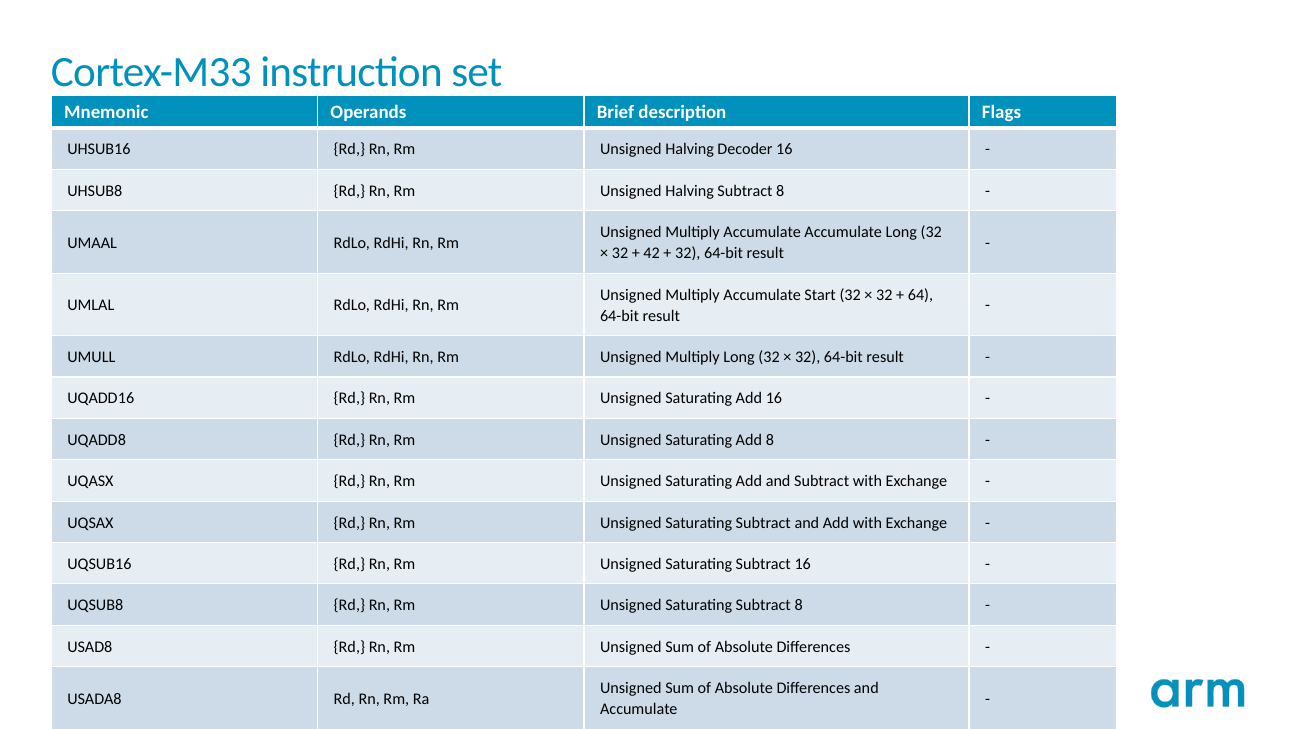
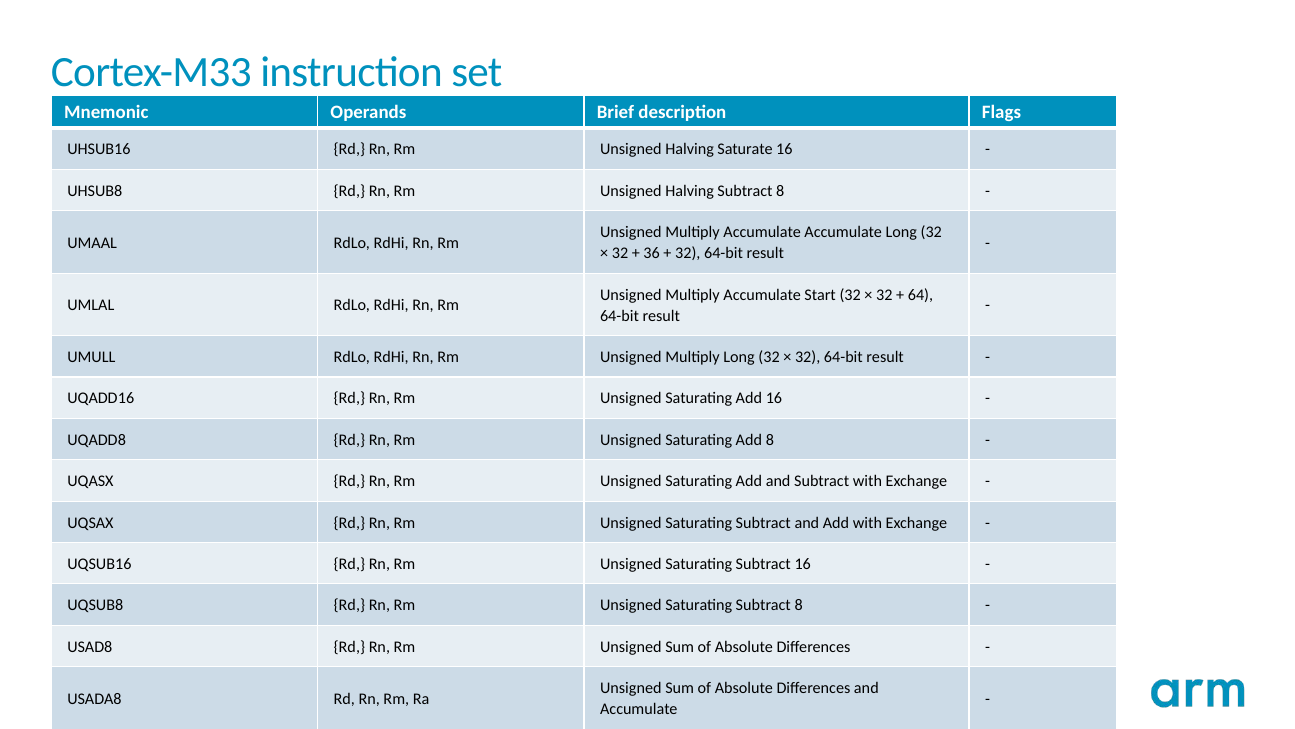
Decoder: Decoder -> Saturate
42 at (652, 253): 42 -> 36
